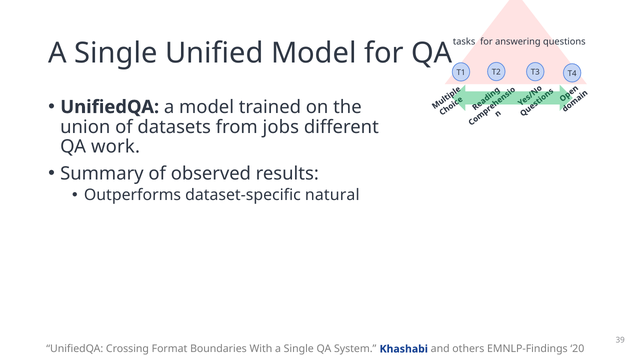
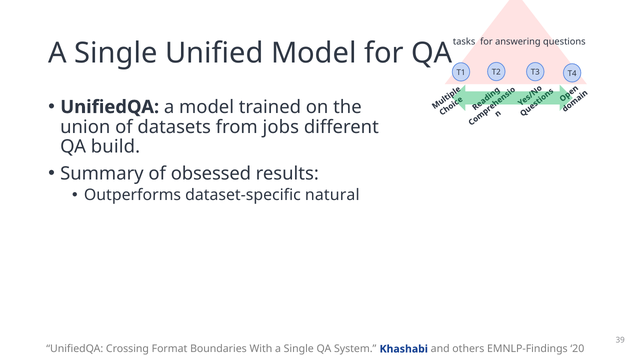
work: work -> build
observed: observed -> obsessed
